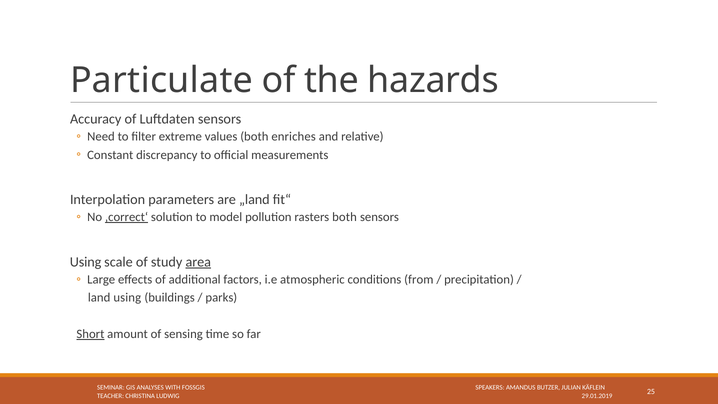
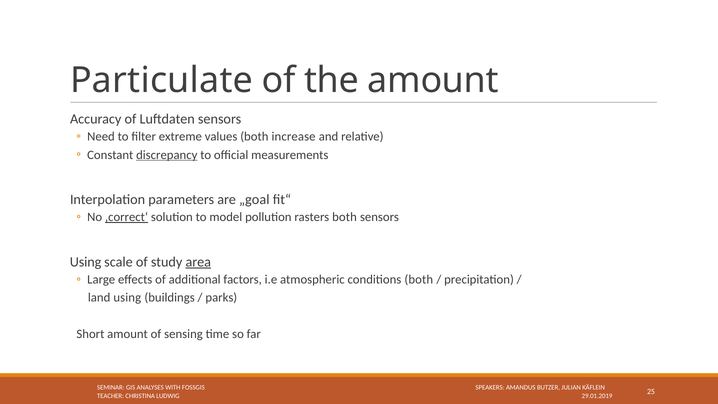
the hazards: hazards -> amount
enriches: enriches -> increase
discrepancy underline: none -> present
„land: „land -> „goal
conditions from: from -> both
Short underline: present -> none
